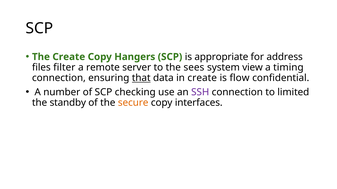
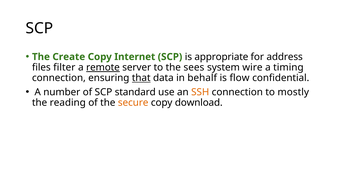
Hangers: Hangers -> Internet
remote underline: none -> present
view: view -> wire
in create: create -> behalf
checking: checking -> standard
SSH colour: purple -> orange
limited: limited -> mostly
standby: standby -> reading
interfaces: interfaces -> download
